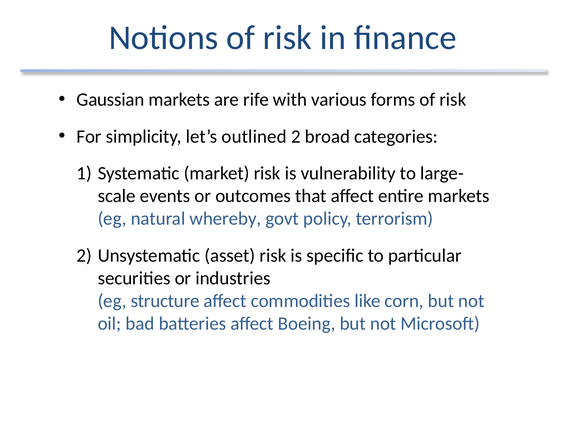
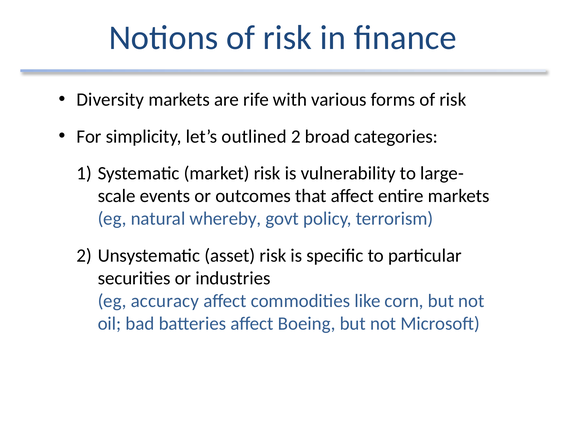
Gaussian: Gaussian -> Diversity
structure: structure -> accuracy
